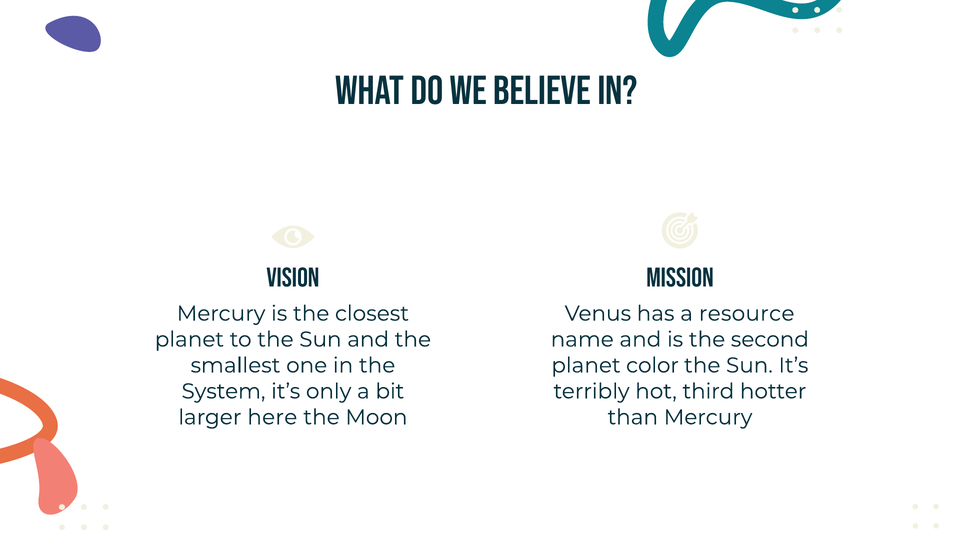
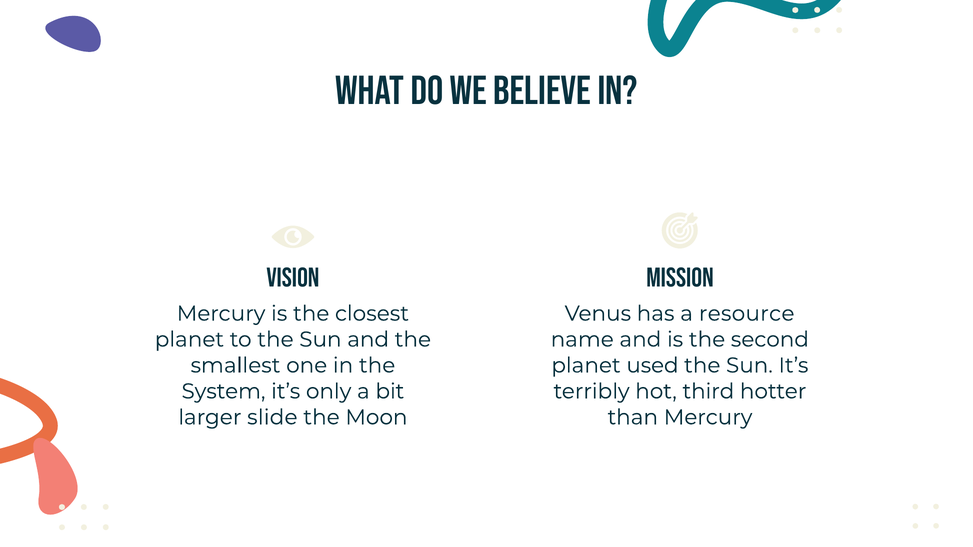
color: color -> used
here: here -> slide
